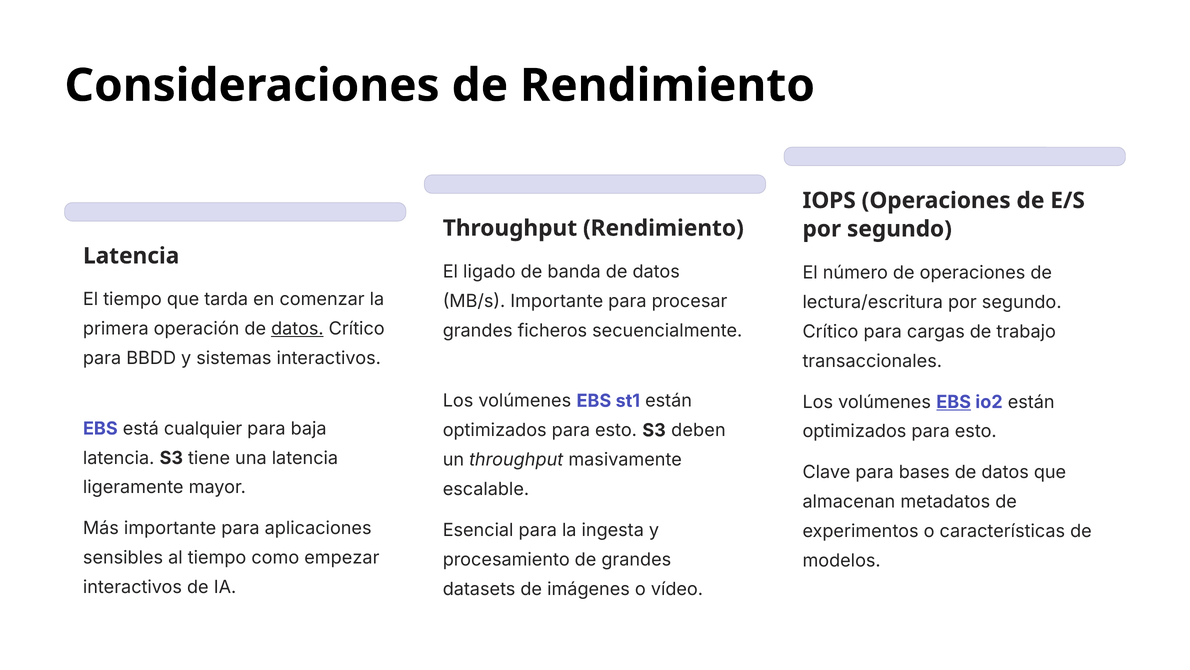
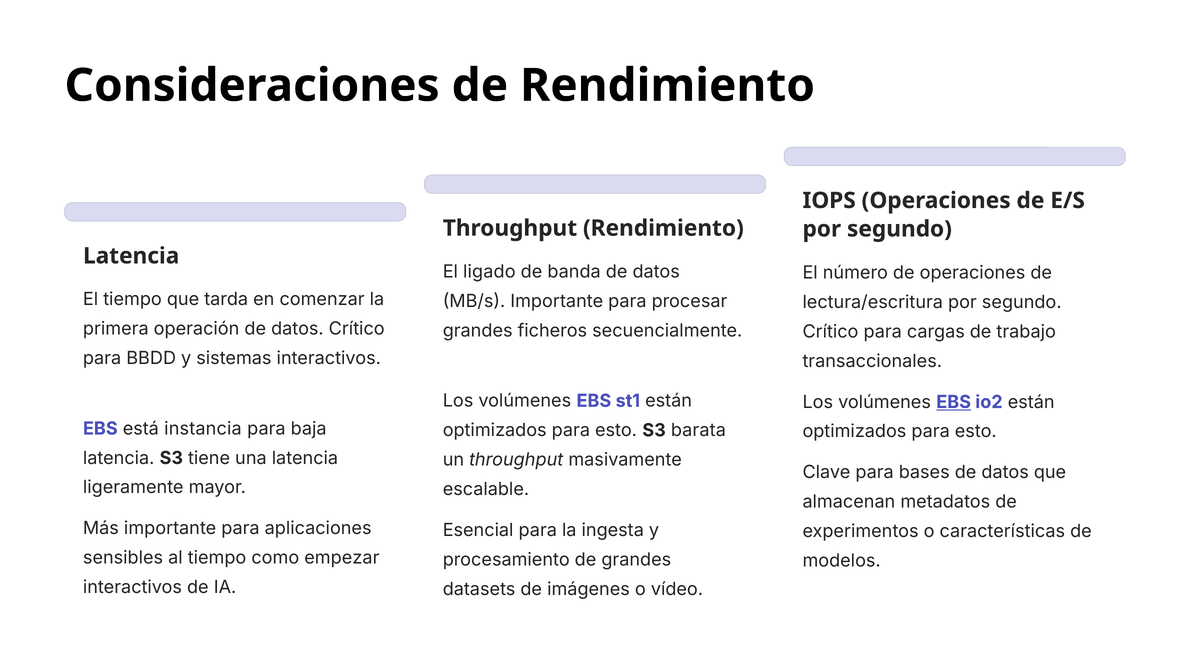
datos at (297, 328) underline: present -> none
cualquier: cualquier -> instancia
deben: deben -> barata
